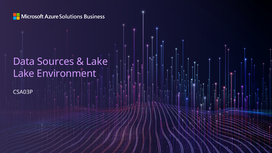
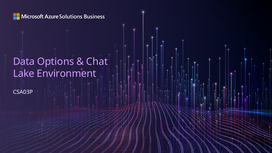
Sources: Sources -> Options
Lake at (97, 62): Lake -> Chat
